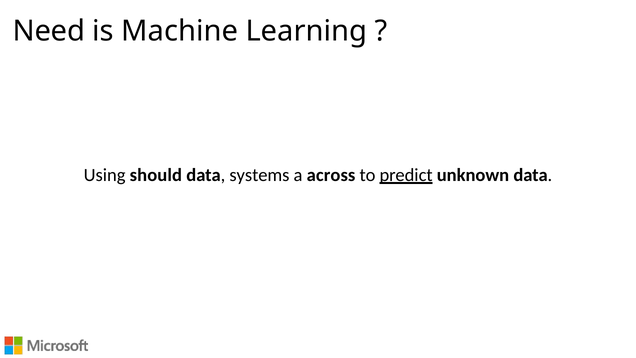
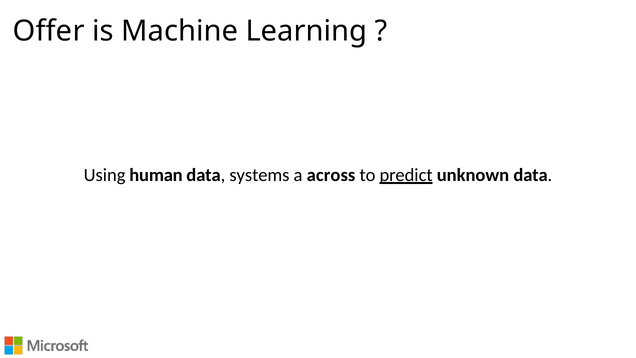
Need: Need -> Offer
should: should -> human
